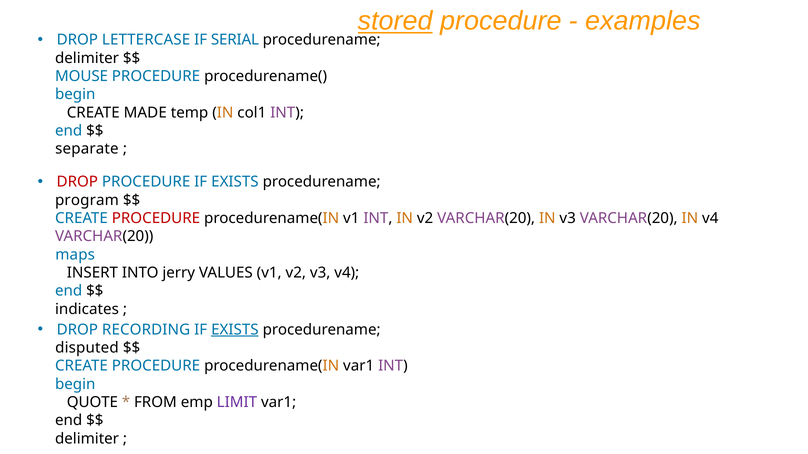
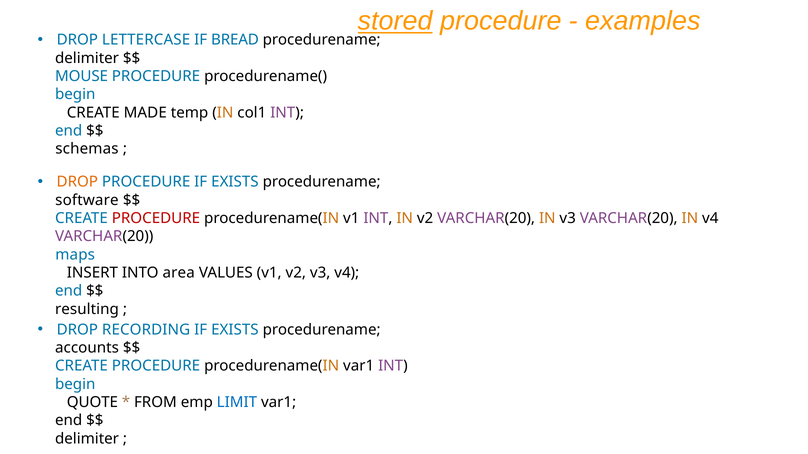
SERIAL: SERIAL -> BREAD
separate: separate -> schemas
DROP at (77, 182) colour: red -> orange
program: program -> software
jerry: jerry -> area
indicates: indicates -> resulting
EXISTS at (235, 330) underline: present -> none
disputed: disputed -> accounts
LIMIT colour: purple -> blue
